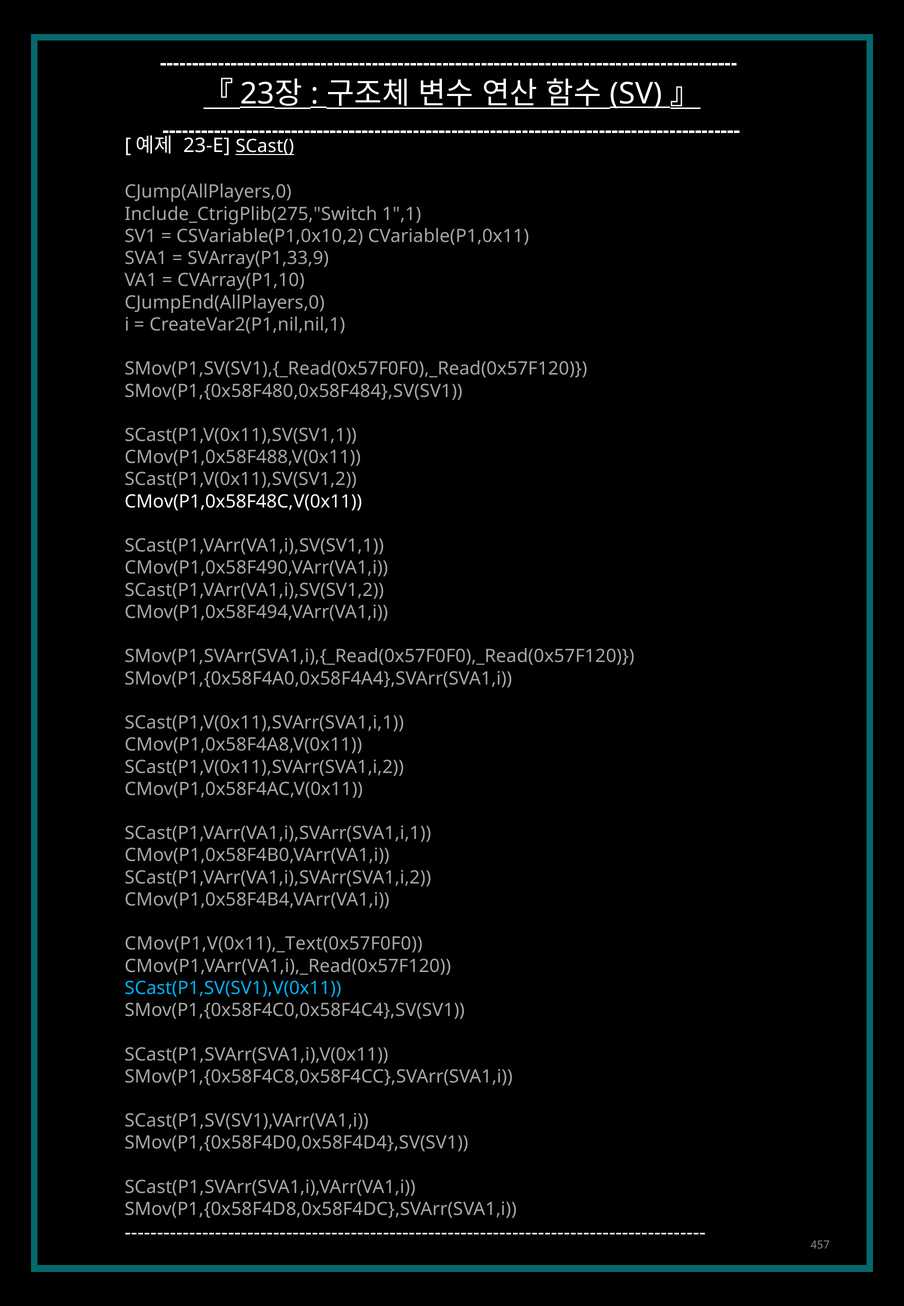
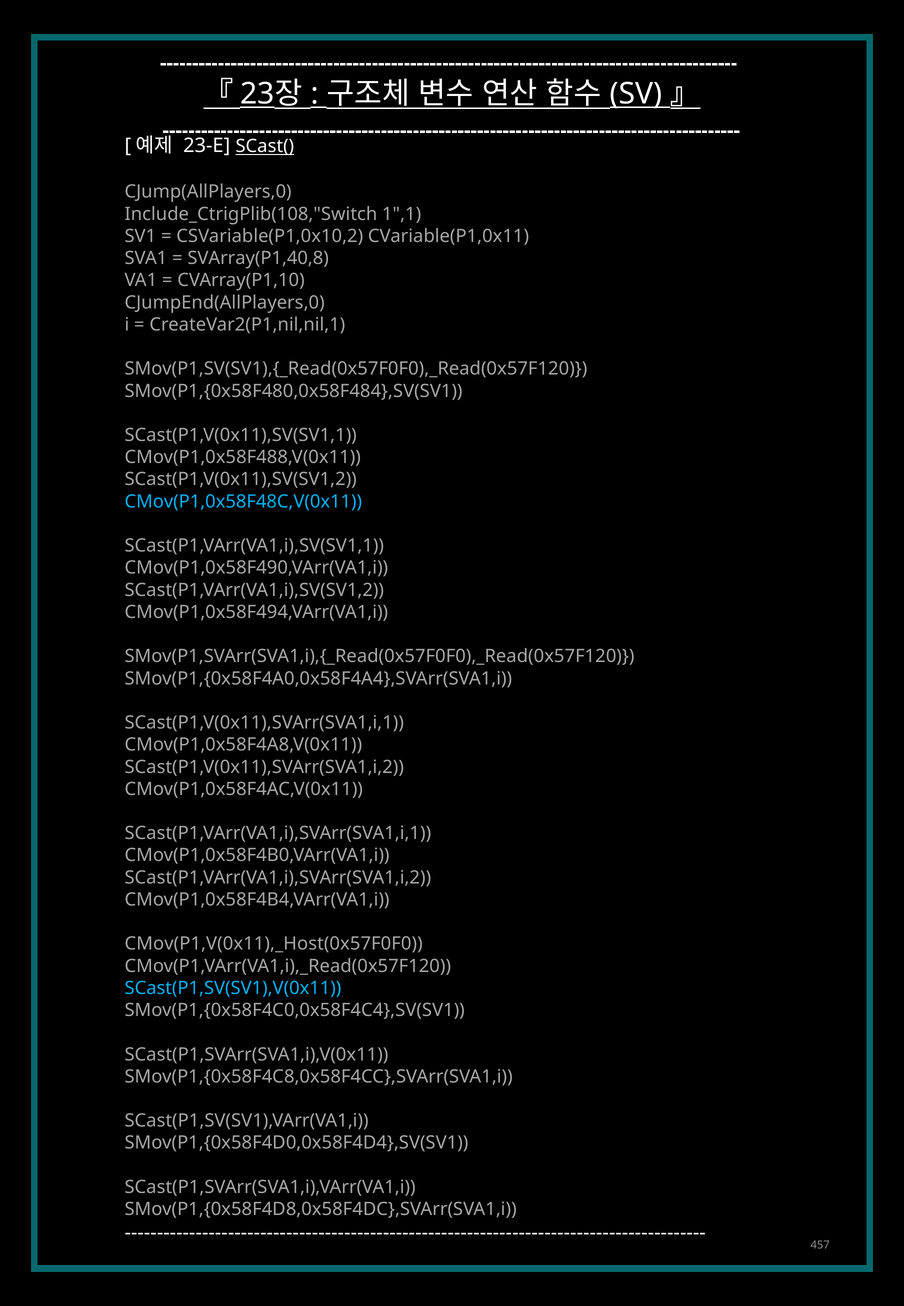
Include_CtrigPlib(275,"Switch: Include_CtrigPlib(275,"Switch -> Include_CtrigPlib(108,"Switch
SVArray(P1,33,9: SVArray(P1,33,9 -> SVArray(P1,40,8
CMov(P1,0x58F48C,V(0x11 colour: white -> light blue
CMov(P1,V(0x11),_Text(0x57F0F0: CMov(P1,V(0x11),_Text(0x57F0F0 -> CMov(P1,V(0x11),_Host(0x57F0F0
